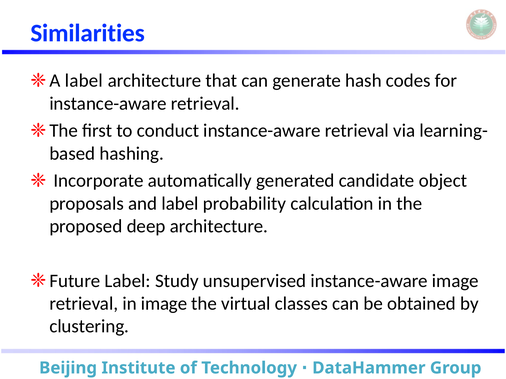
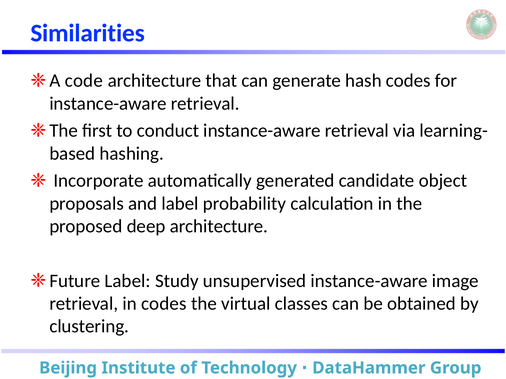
label at (84, 81): label -> code
in image: image -> codes
